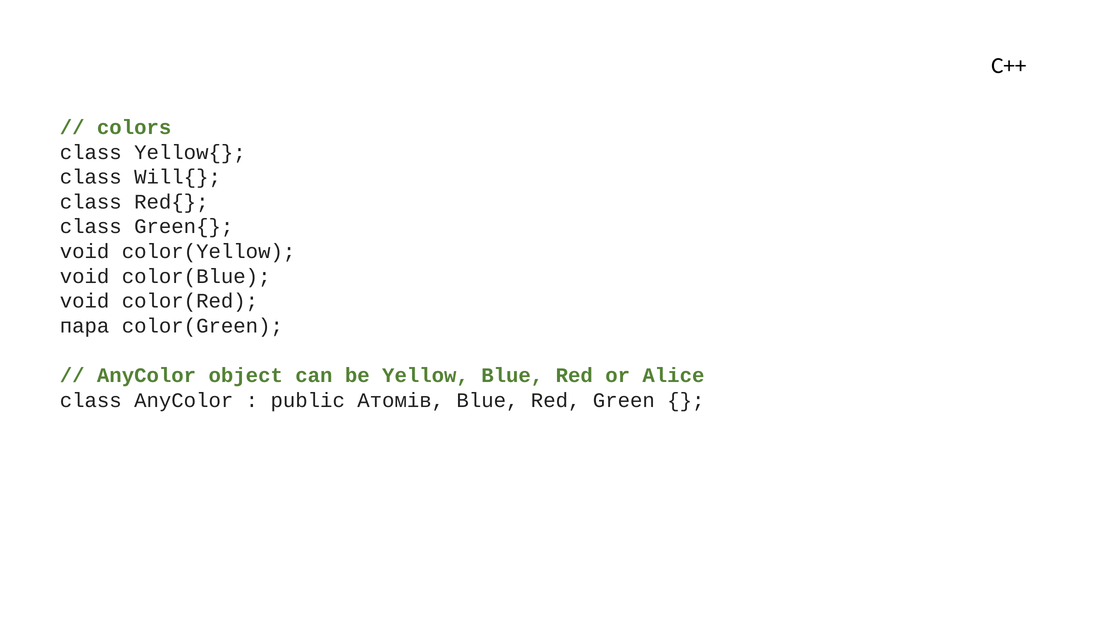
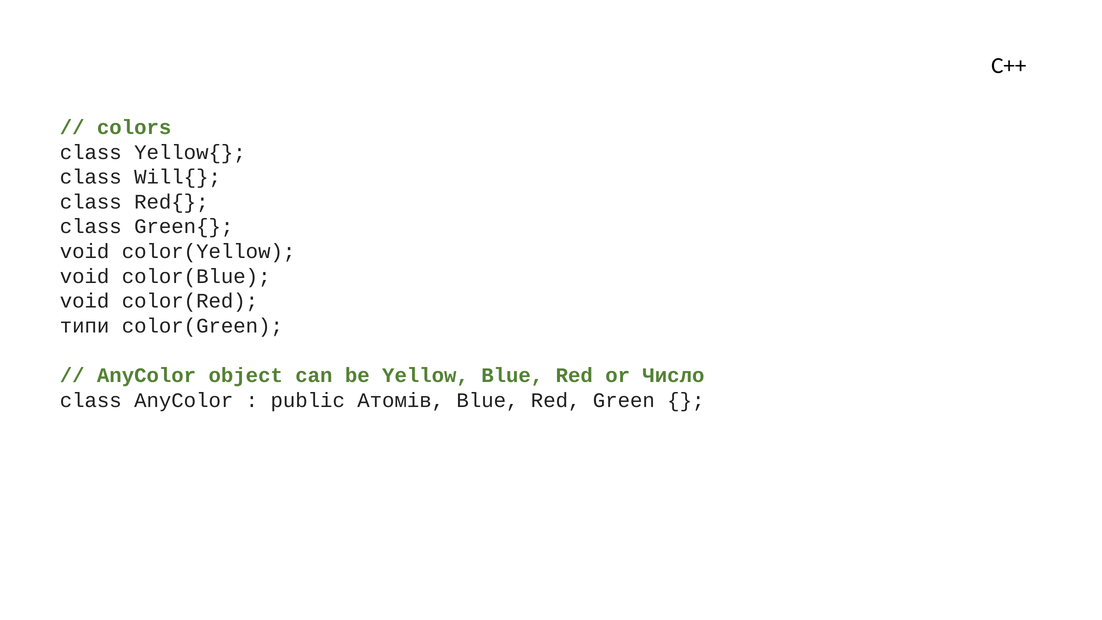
пара: пара -> типи
Alice: Alice -> Число
